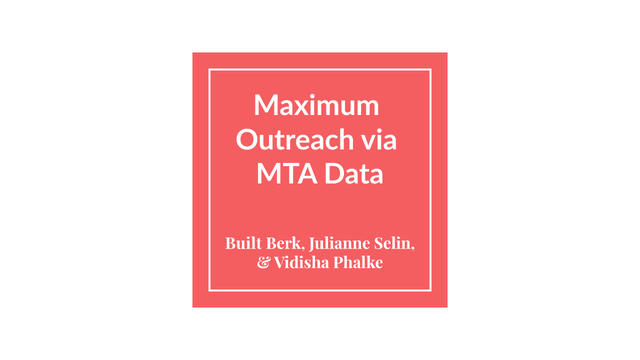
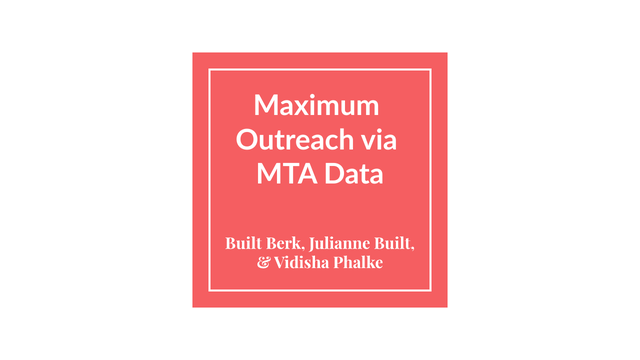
Julianne Selin: Selin -> Built
